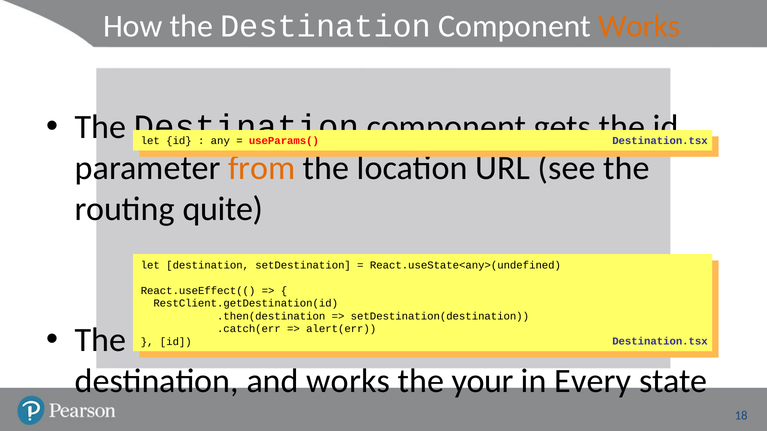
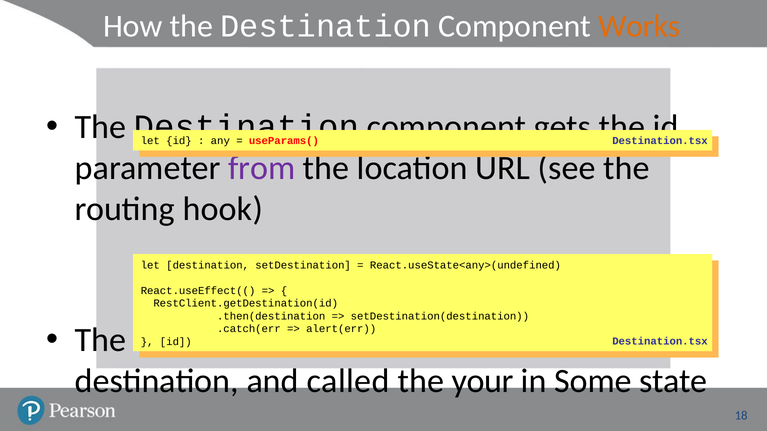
from colour: orange -> purple
quite: quite -> hook
and works: works -> called
Every: Every -> Some
